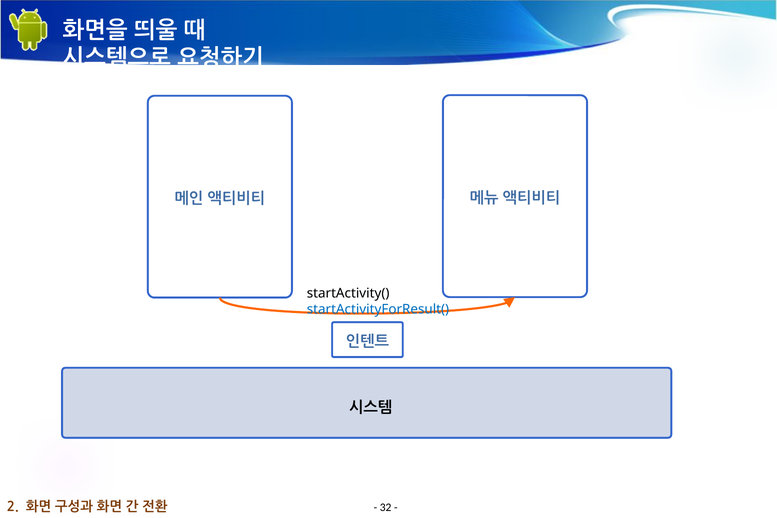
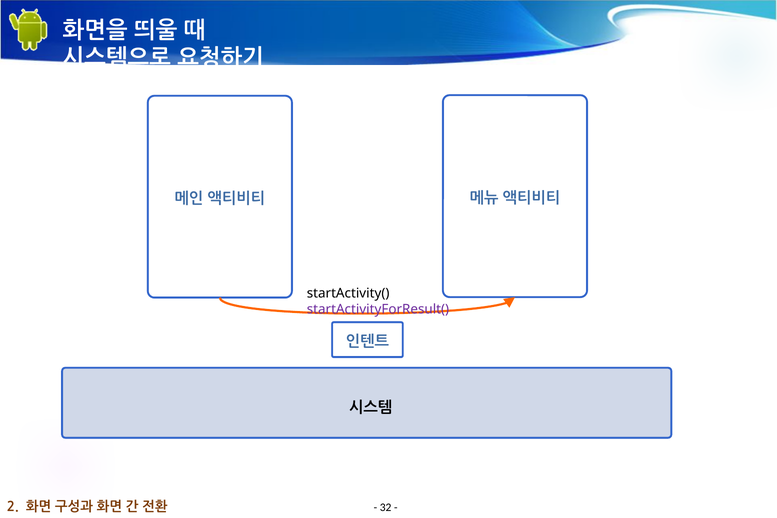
startActivityForResult( colour: blue -> purple
